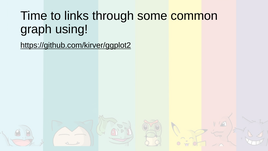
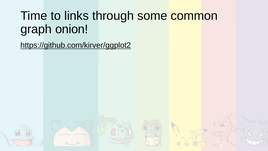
using: using -> onion
